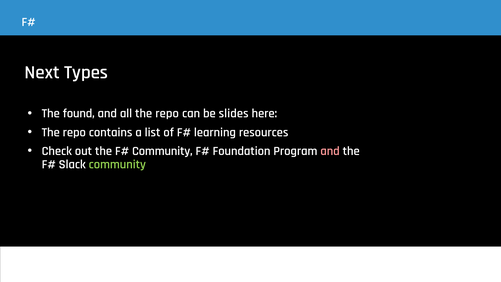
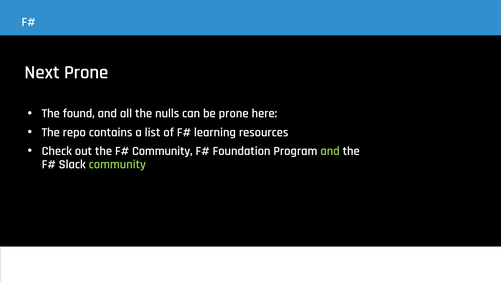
Next Types: Types -> Prone
all the repo: repo -> nulls
be slides: slides -> prone
and at (330, 151) colour: pink -> light green
